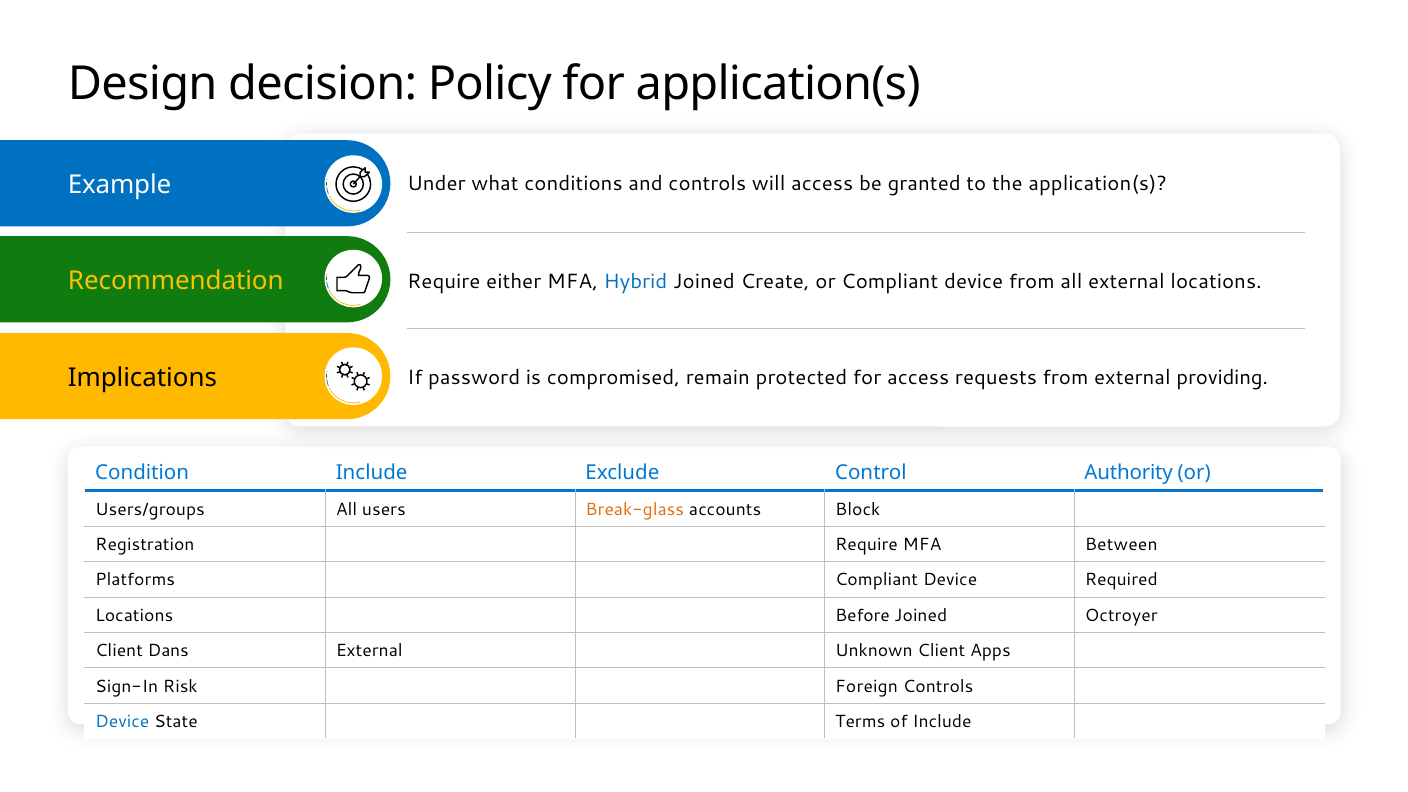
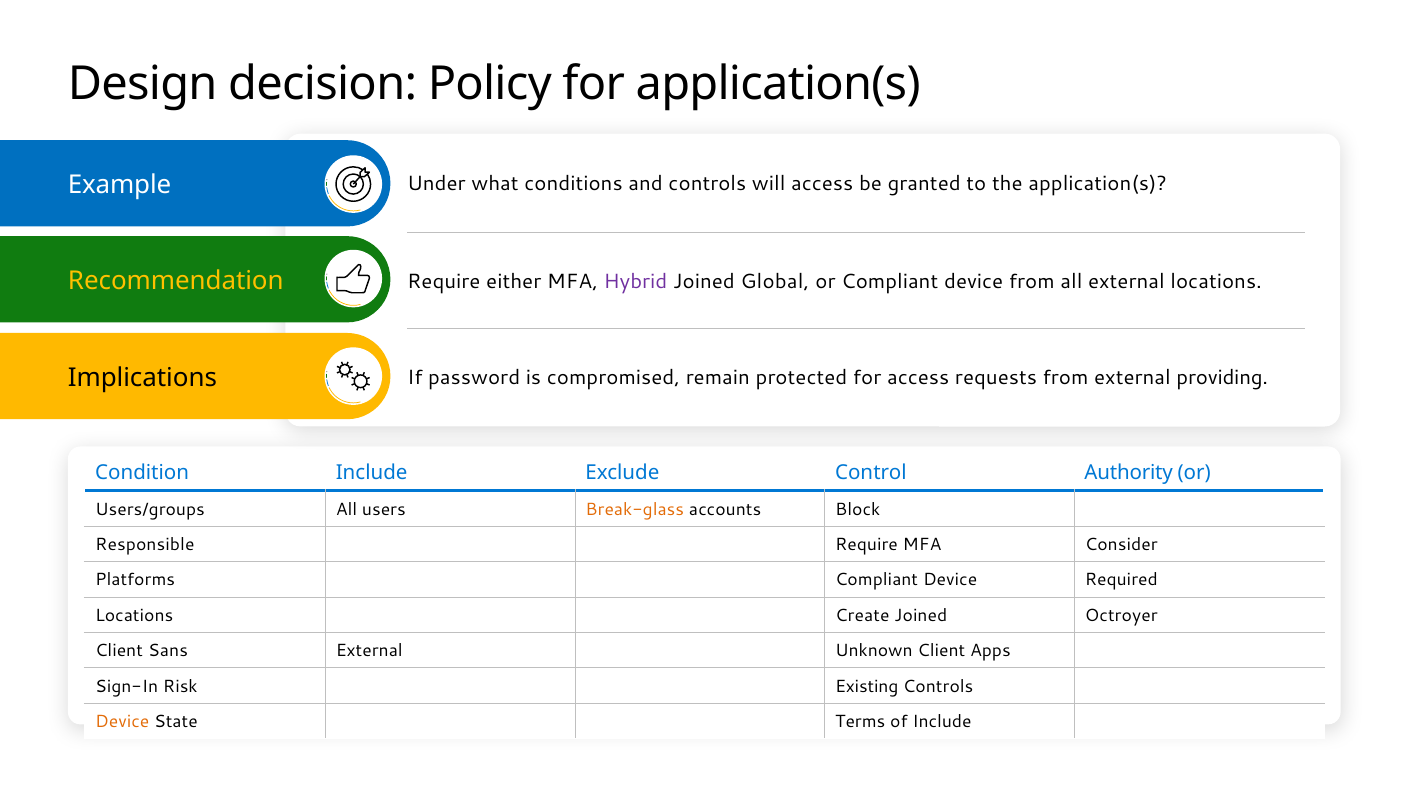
Hybrid colour: blue -> purple
Create: Create -> Global
Registration: Registration -> Responsible
Between: Between -> Consider
Before: Before -> Create
Dans: Dans -> Sans
Foreign: Foreign -> Existing
Device at (122, 722) colour: blue -> orange
